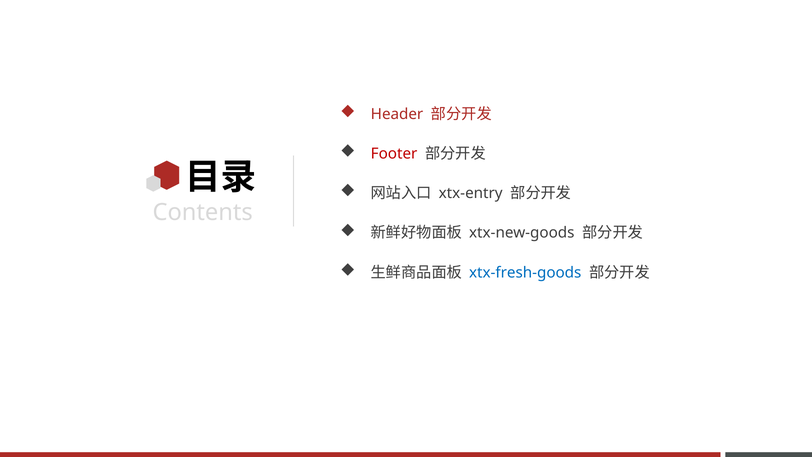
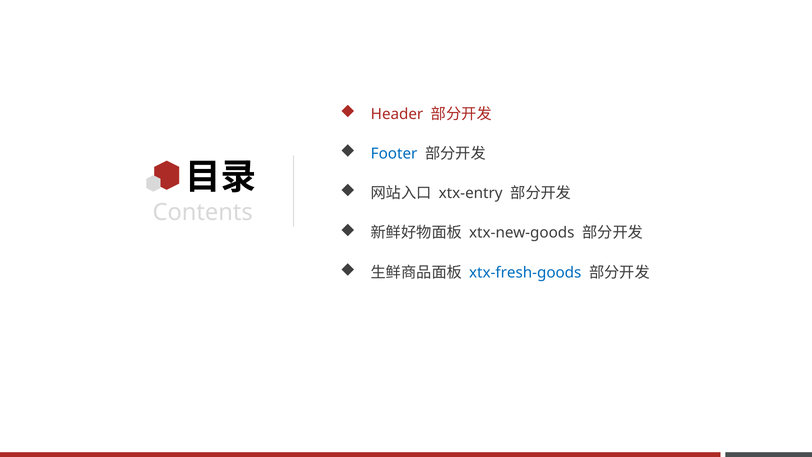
Footer colour: red -> blue
